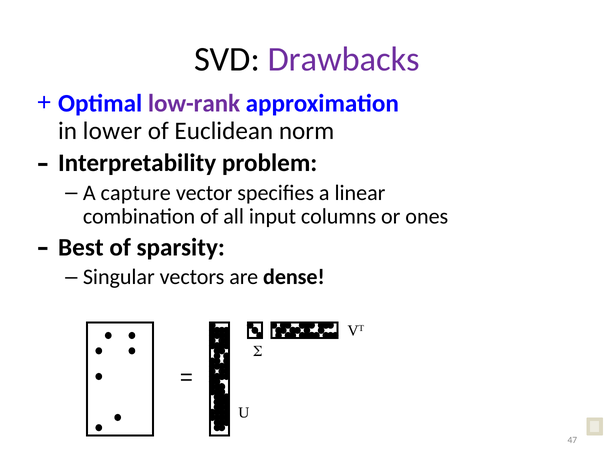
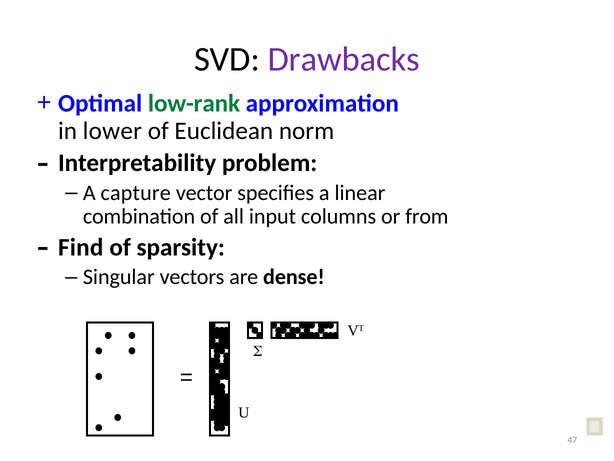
low-rank colour: purple -> green
ones: ones -> from
Best: Best -> Find
